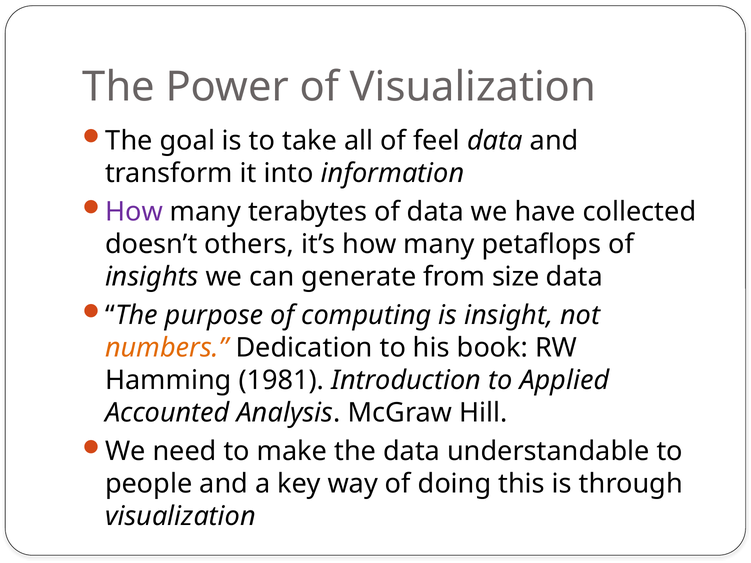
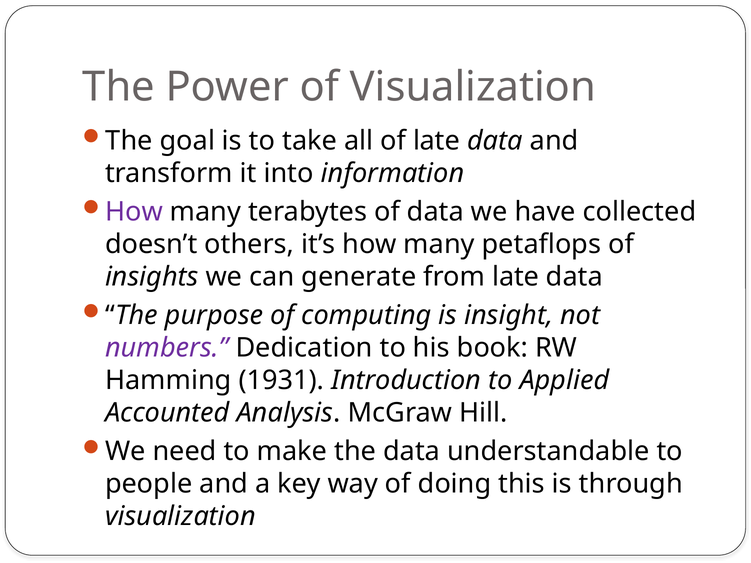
of feel: feel -> late
from size: size -> late
numbers colour: orange -> purple
1981: 1981 -> 1931
